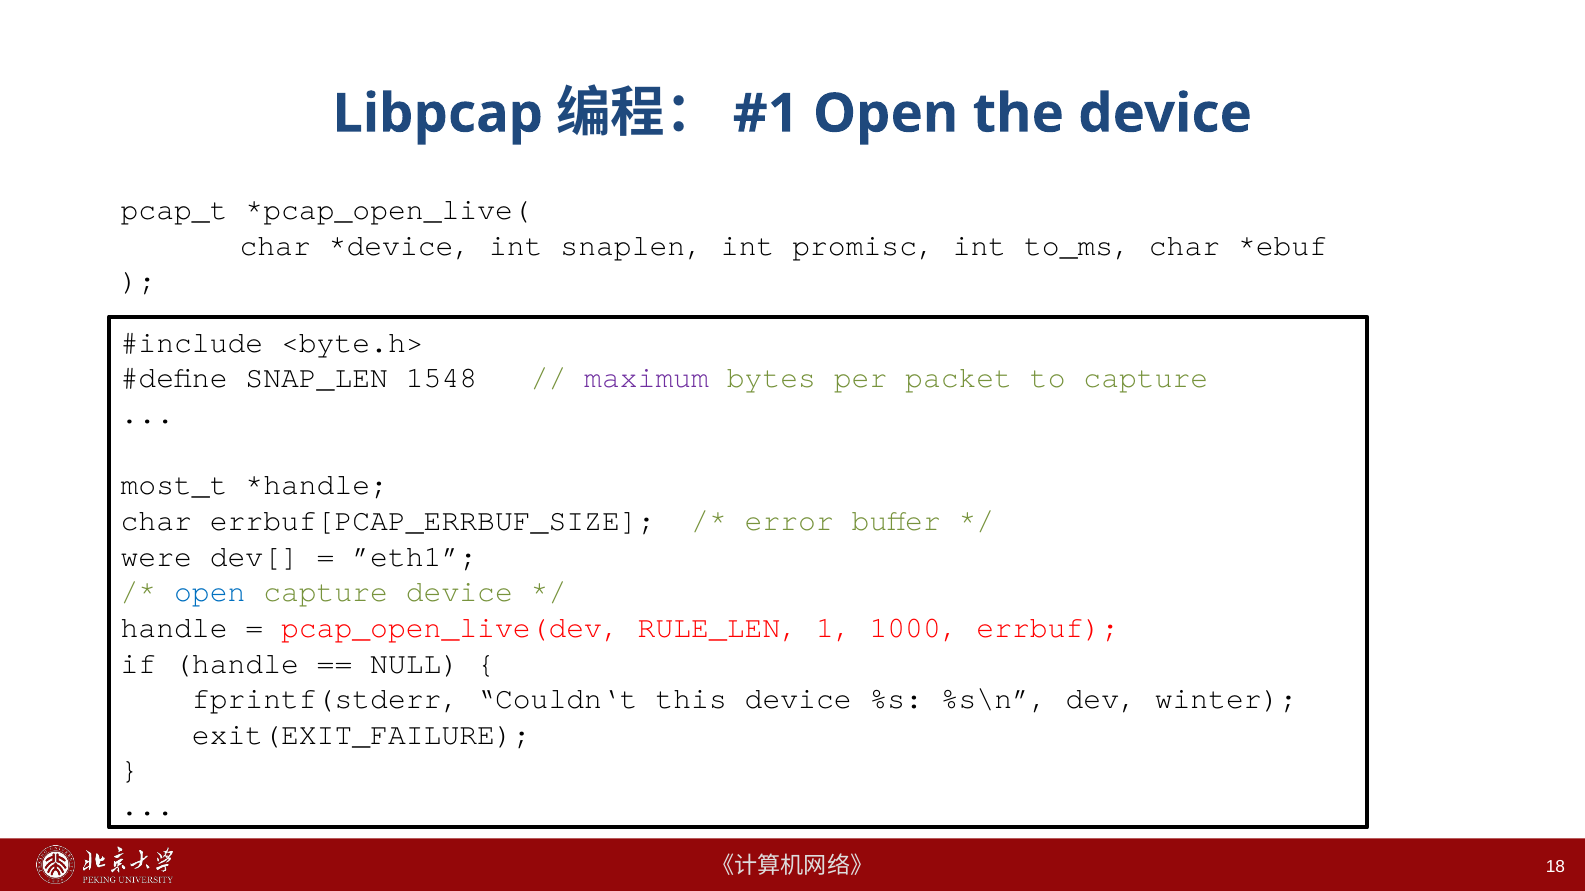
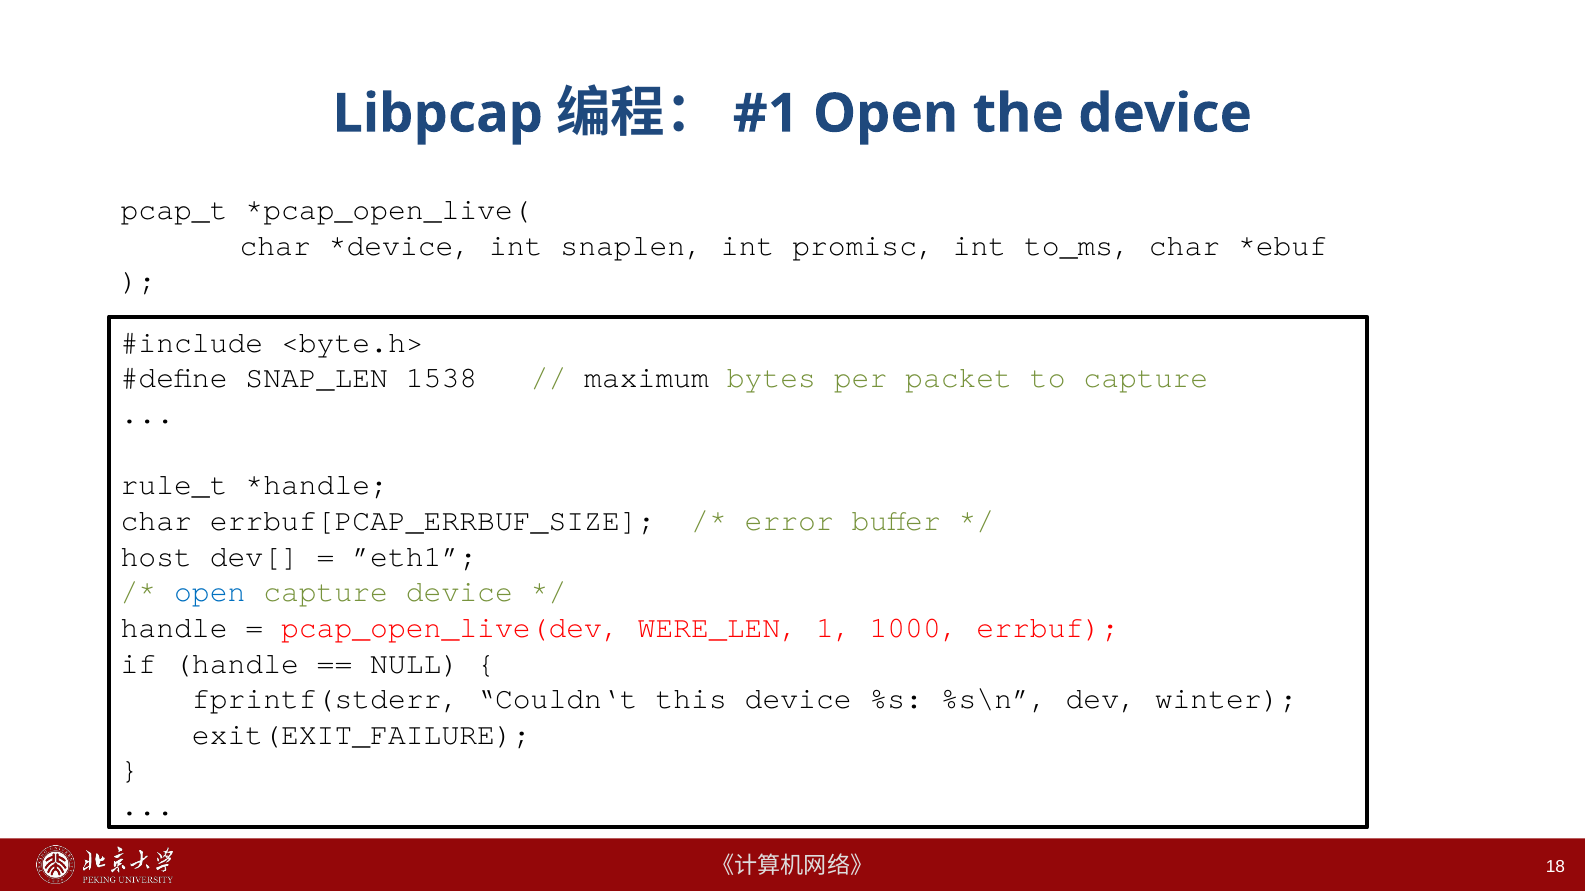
1548: 1548 -> 1538
maximum colour: purple -> black
most_t: most_t -> rule_t
were: were -> host
RULE_LEN: RULE_LEN -> WERE_LEN
